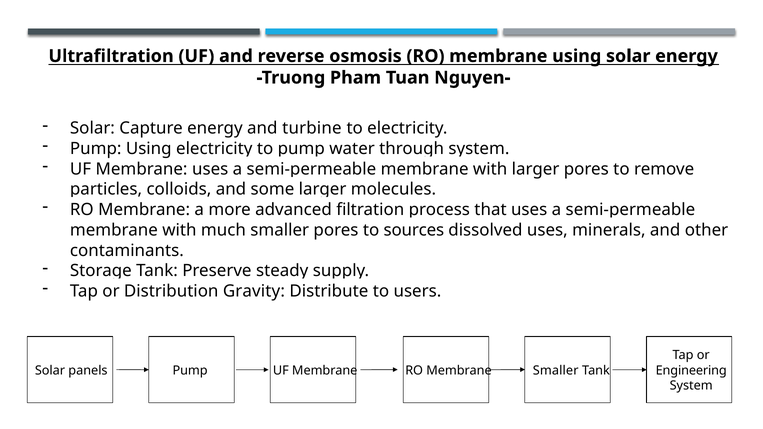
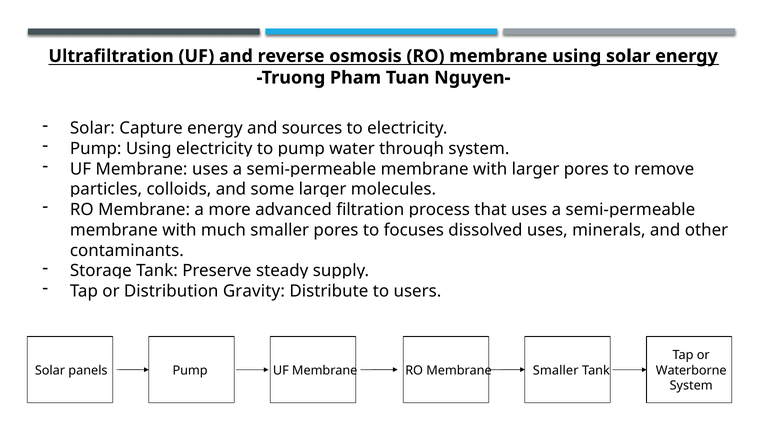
turbine: turbine -> sources
sources: sources -> focuses
Engineering: Engineering -> Waterborne
